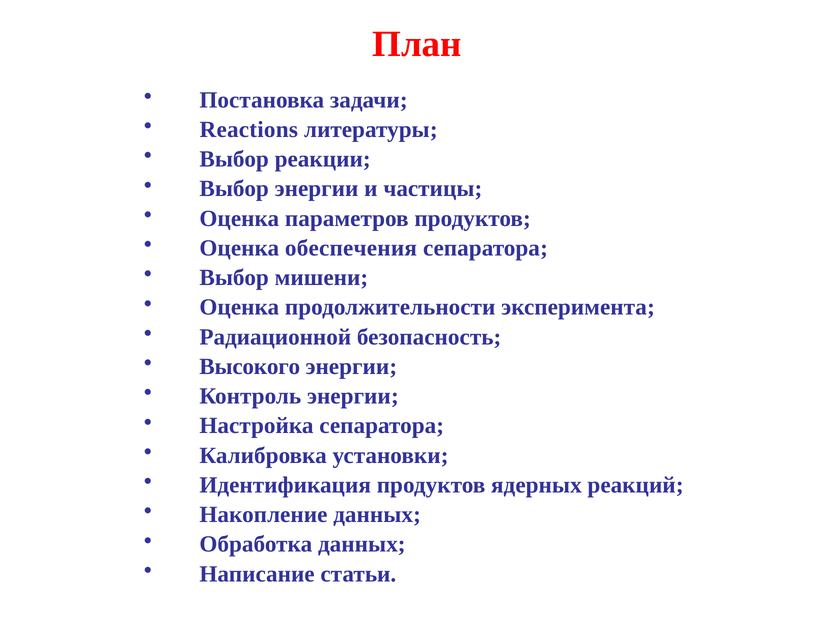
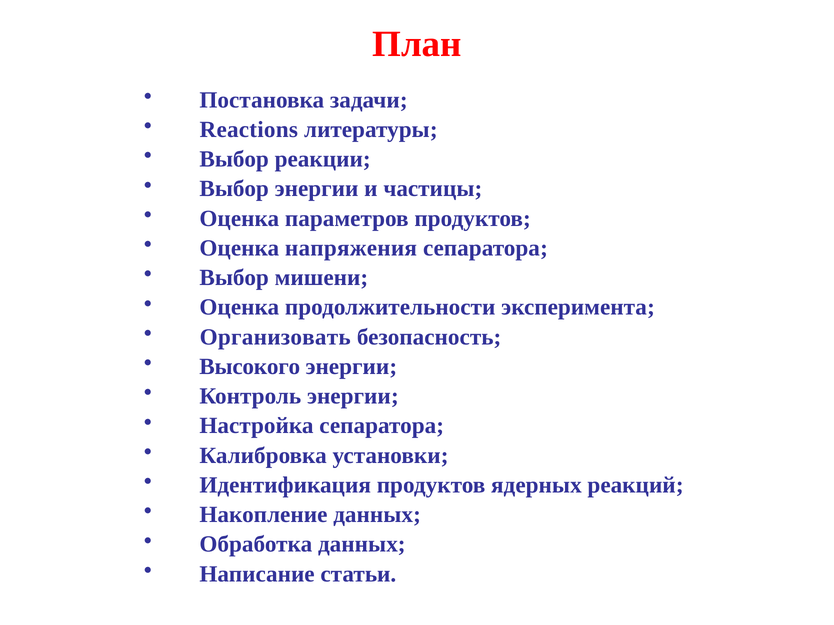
обеспечения: обеспечения -> напряжения
Радиационной: Радиационной -> Организовать
